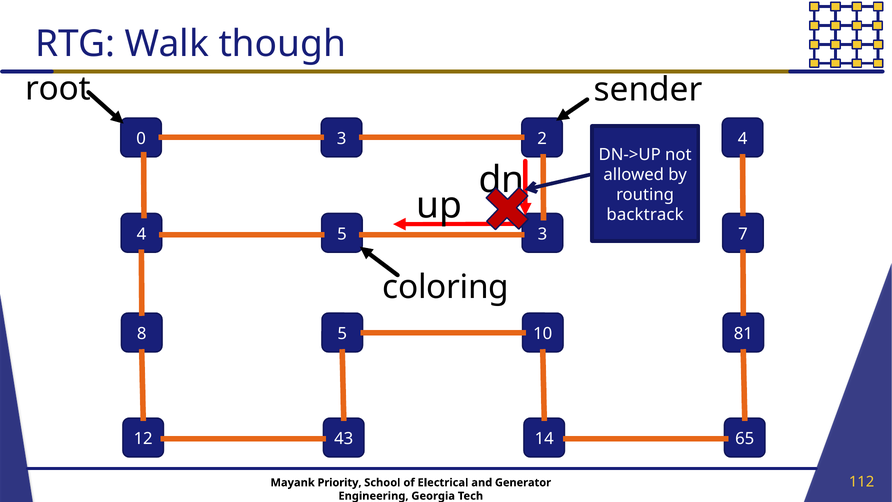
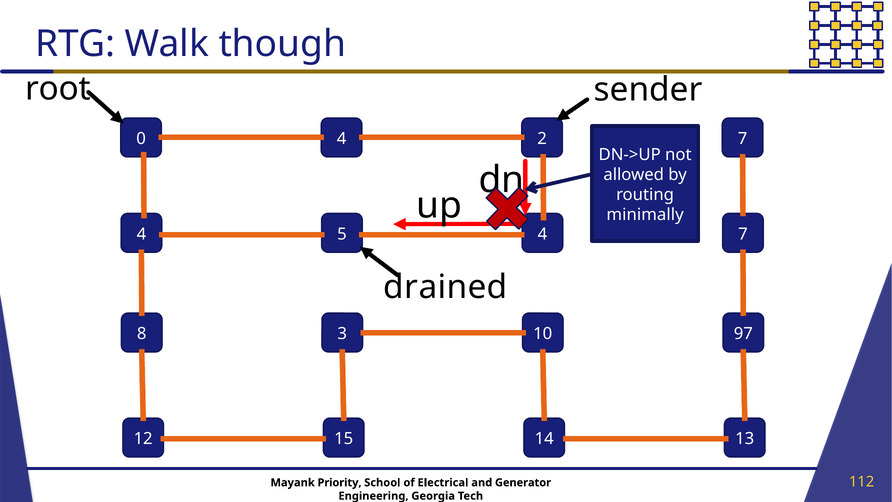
0 3: 3 -> 4
2 4: 4 -> 7
backtrack: backtrack -> minimally
5 3: 3 -> 4
coloring: coloring -> drained
8 5: 5 -> 3
81: 81 -> 97
43: 43 -> 15
65: 65 -> 13
